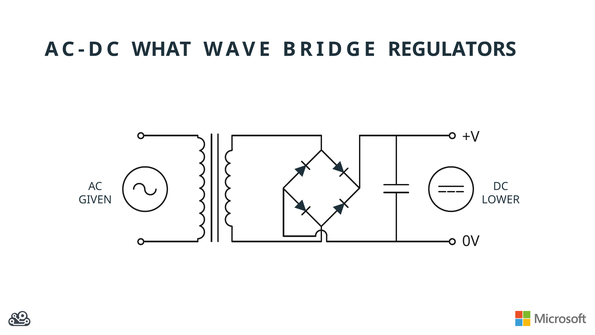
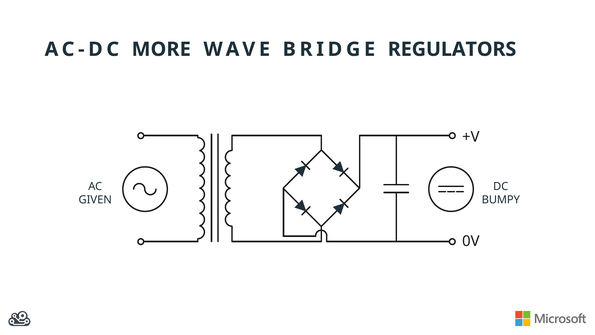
WHAT: WHAT -> MORE
LOWER: LOWER -> BUMPY
